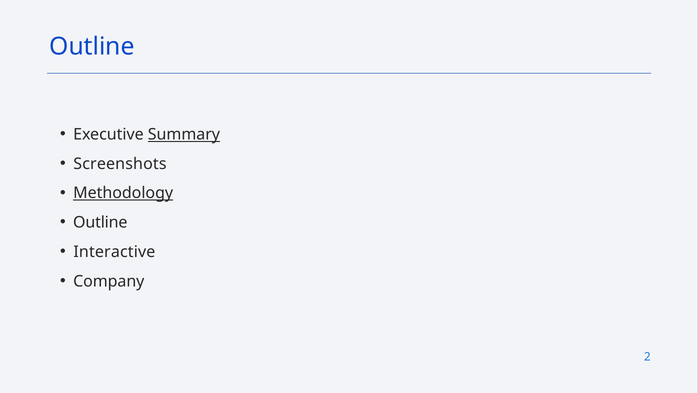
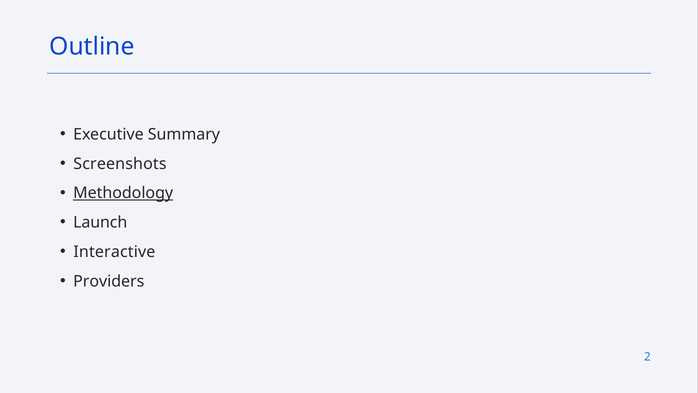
Summary underline: present -> none
Outline at (100, 222): Outline -> Launch
Company: Company -> Providers
